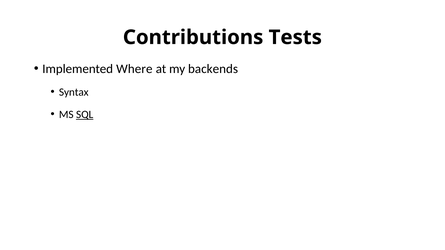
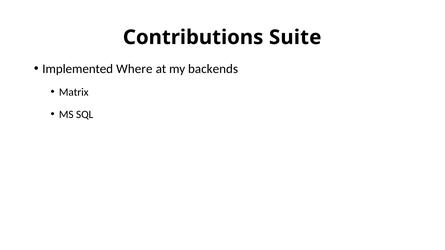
Tests: Tests -> Suite
Syntax: Syntax -> Matrix
SQL underline: present -> none
